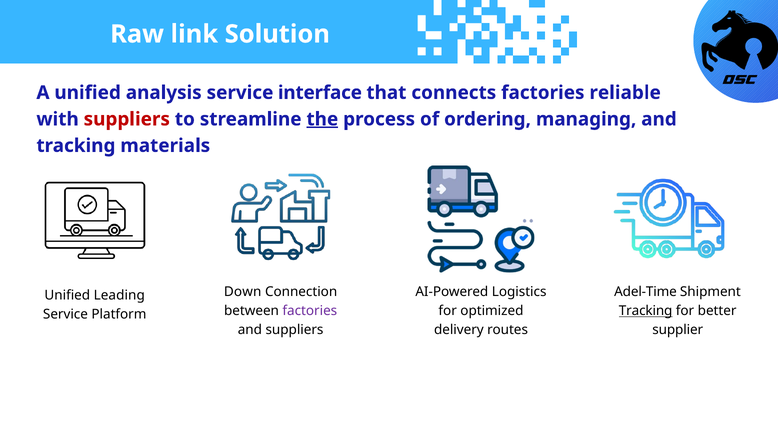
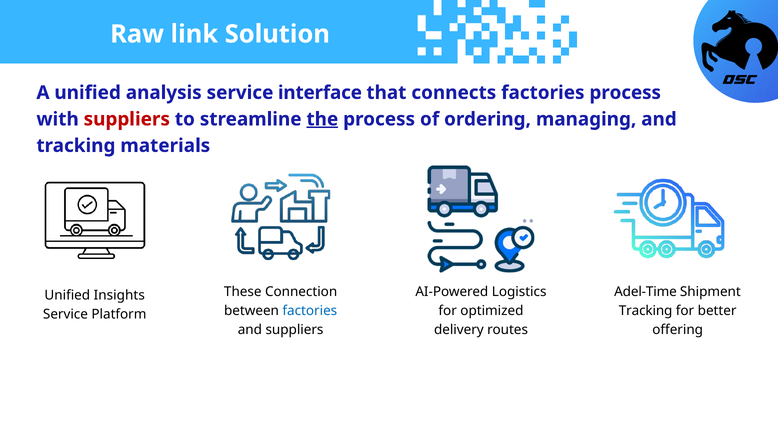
factories reliable: reliable -> process
Down: Down -> These
Leading: Leading -> Insights
factories at (310, 311) colour: purple -> blue
Tracking at (646, 311) underline: present -> none
supplier: supplier -> offering
